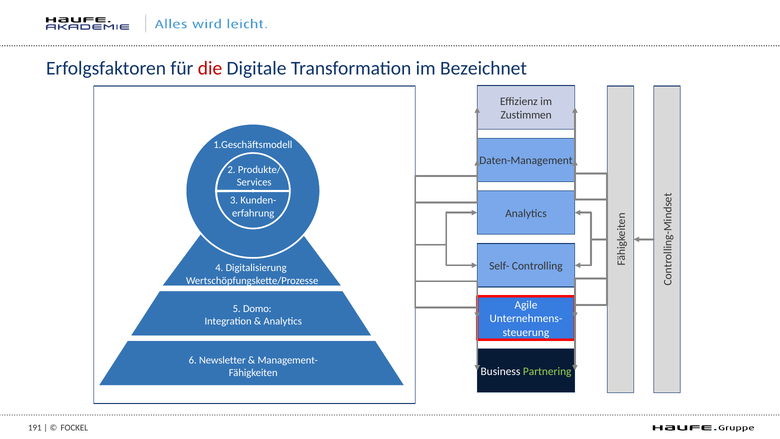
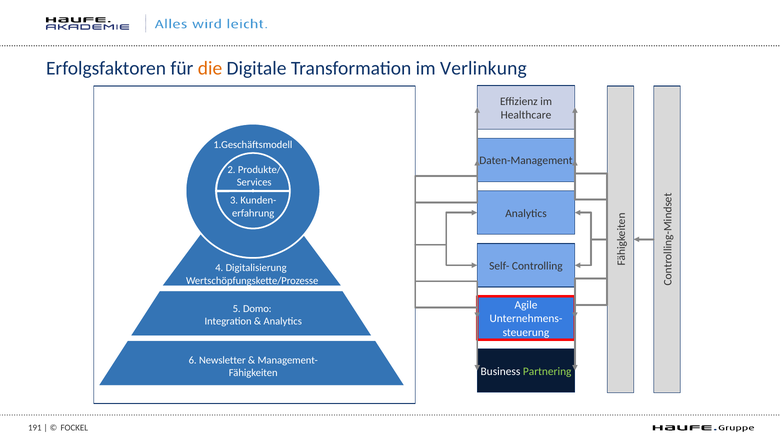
die colour: red -> orange
Bezeichnet: Bezeichnet -> Verlinkung
Zustimmen: Zustimmen -> Healthcare
